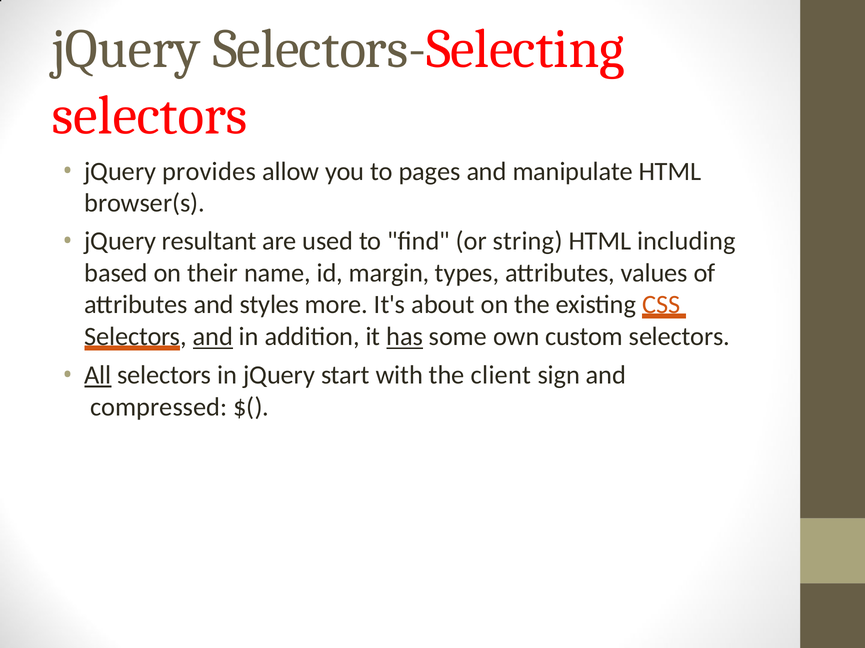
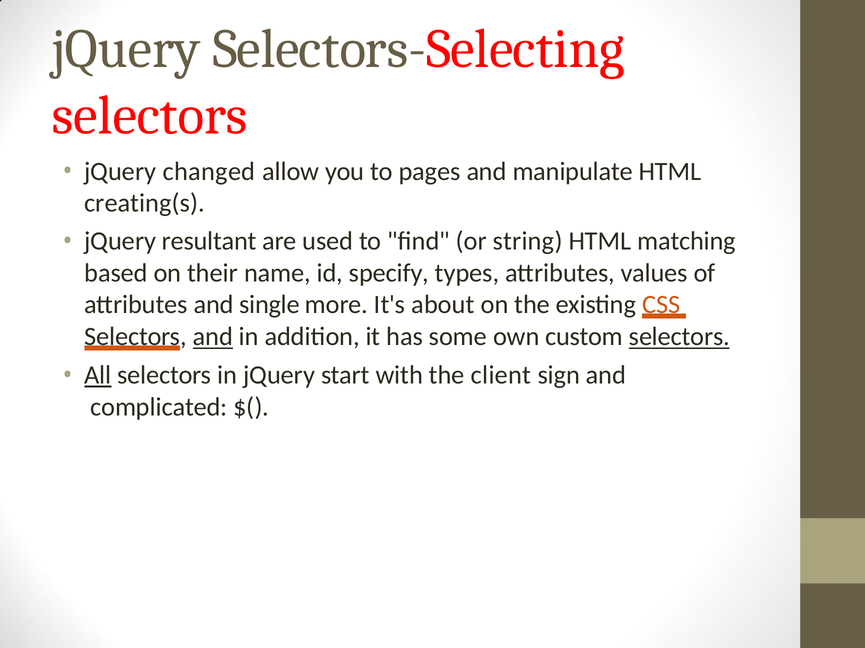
provides: provides -> changed
browser(s: browser(s -> creating(s
including: including -> matching
margin: margin -> specify
styles: styles -> single
has underline: present -> none
selectors at (679, 337) underline: none -> present
compressed: compressed -> complicated
